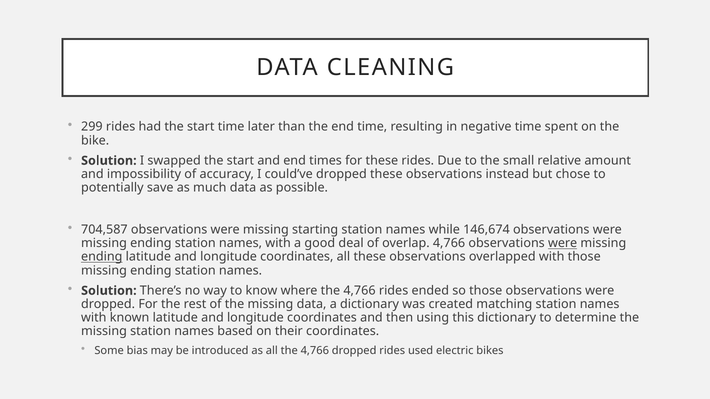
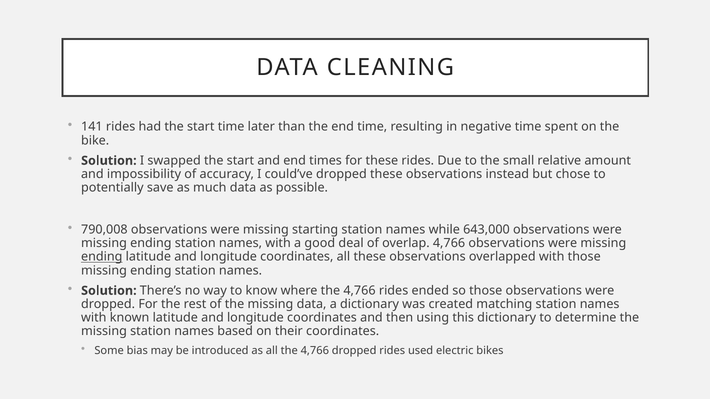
299: 299 -> 141
704,587: 704,587 -> 790,008
146,674: 146,674 -> 643,000
were at (563, 244) underline: present -> none
